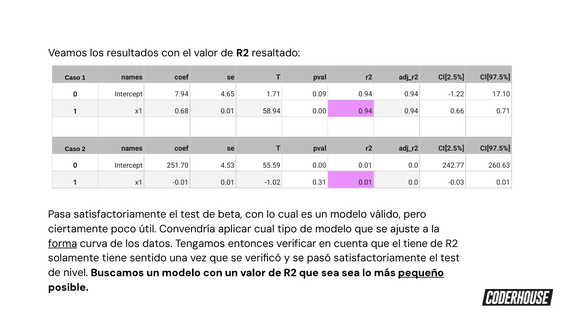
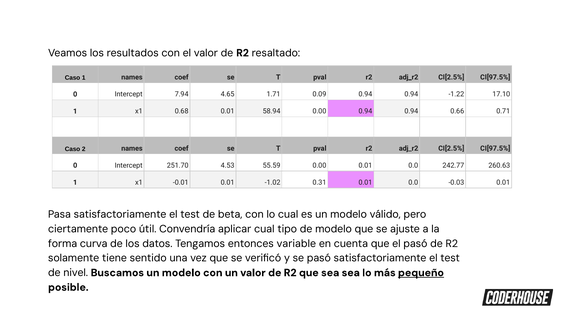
forma underline: present -> none
verificar: verificar -> variable
el tiene: tiene -> pasó
